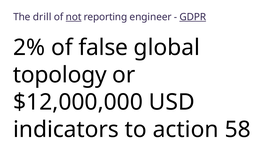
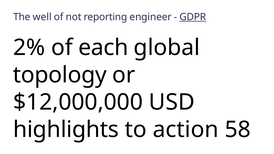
drill: drill -> well
not underline: present -> none
false: false -> each
indicators: indicators -> highlights
